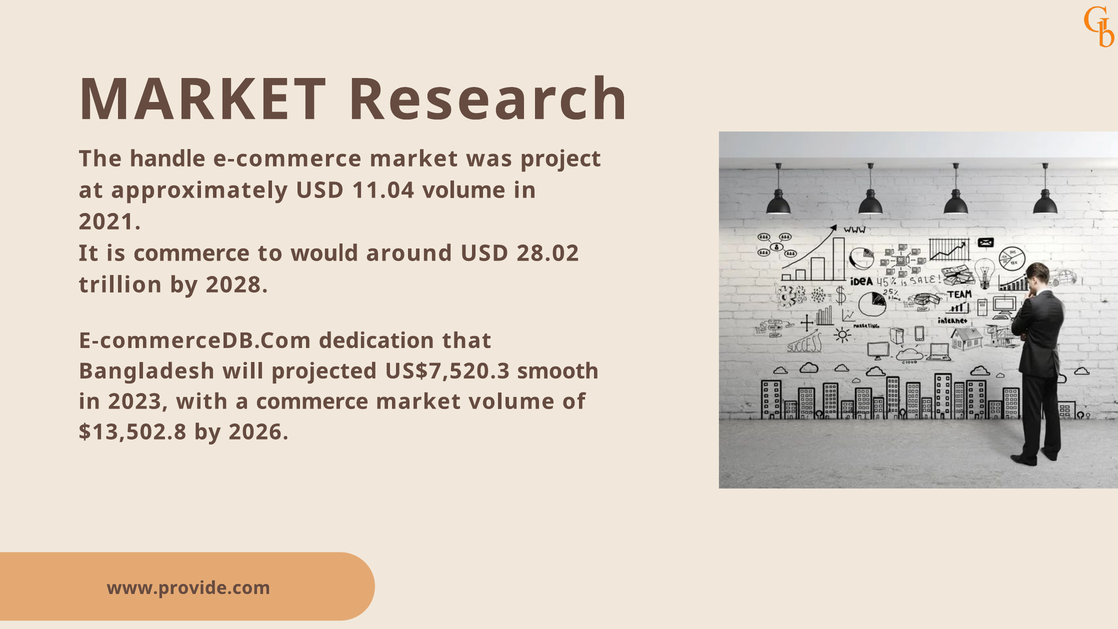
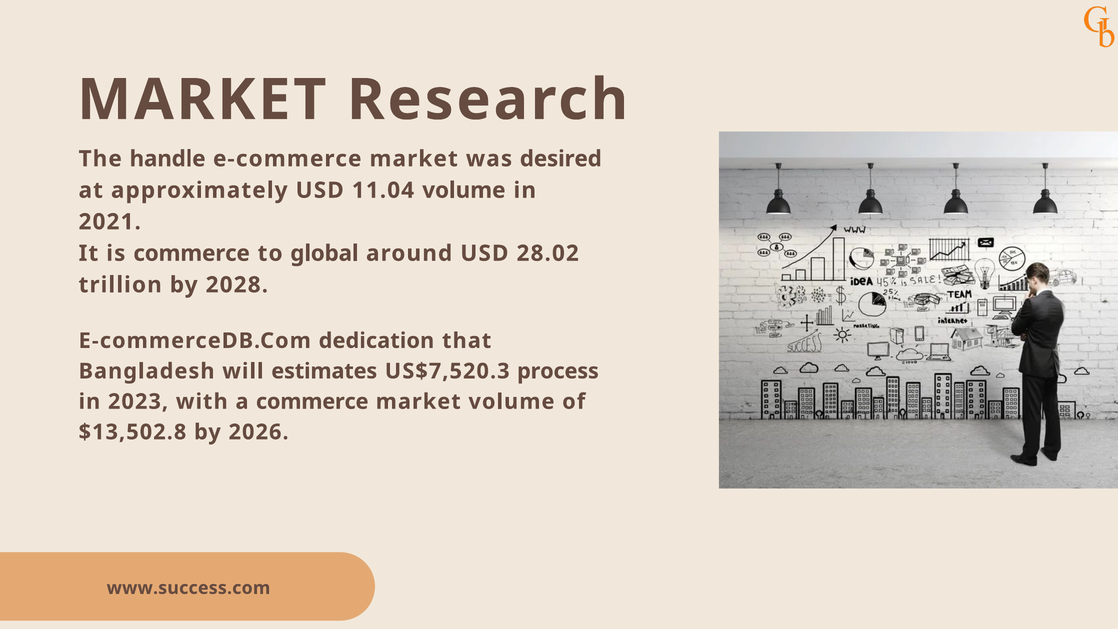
project: project -> desired
would: would -> global
projected: projected -> estimates
smooth: smooth -> process
www.provide.com: www.provide.com -> www.success.com
